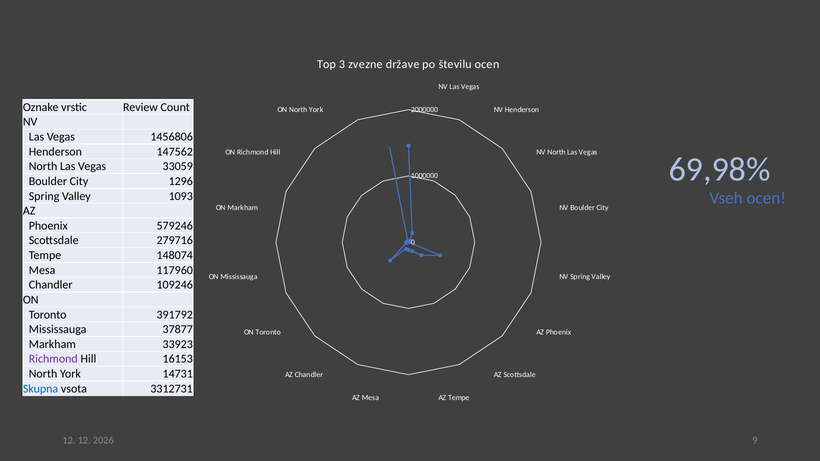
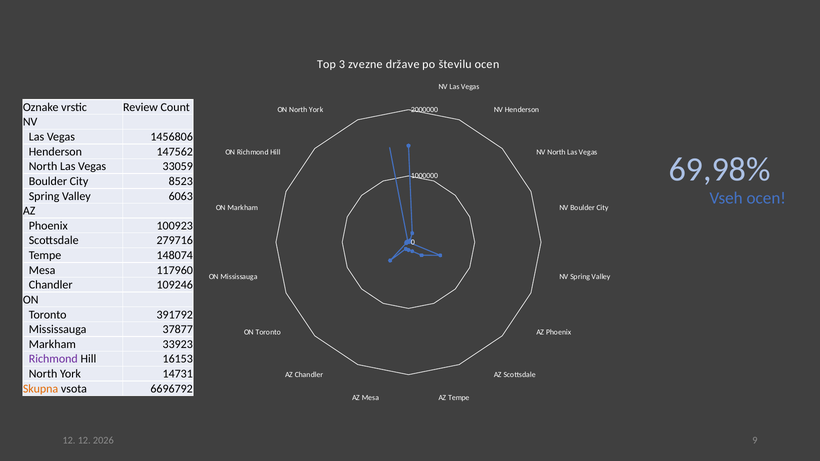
1296: 1296 -> 8523
1093: 1093 -> 6063
579246: 579246 -> 100923
Skupna colour: blue -> orange
3312731: 3312731 -> 6696792
